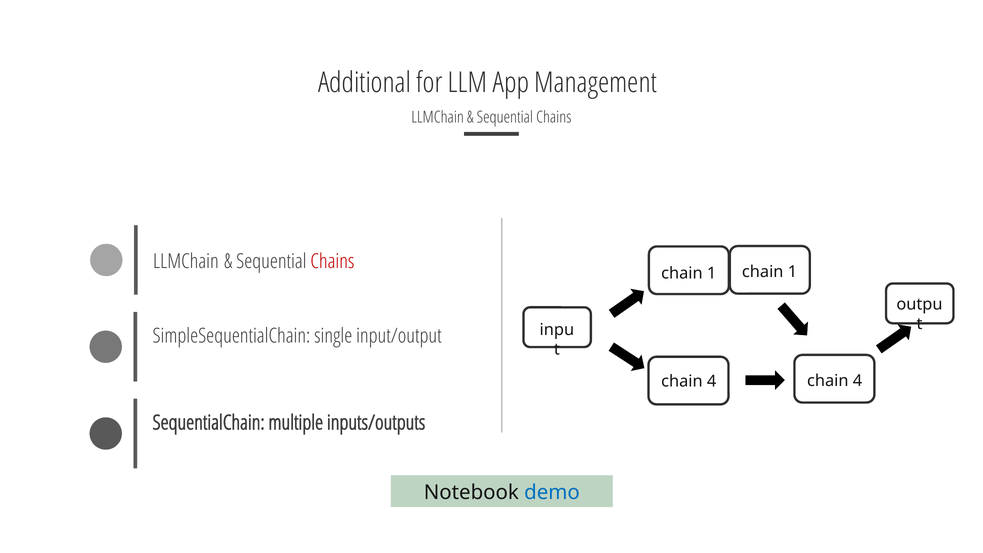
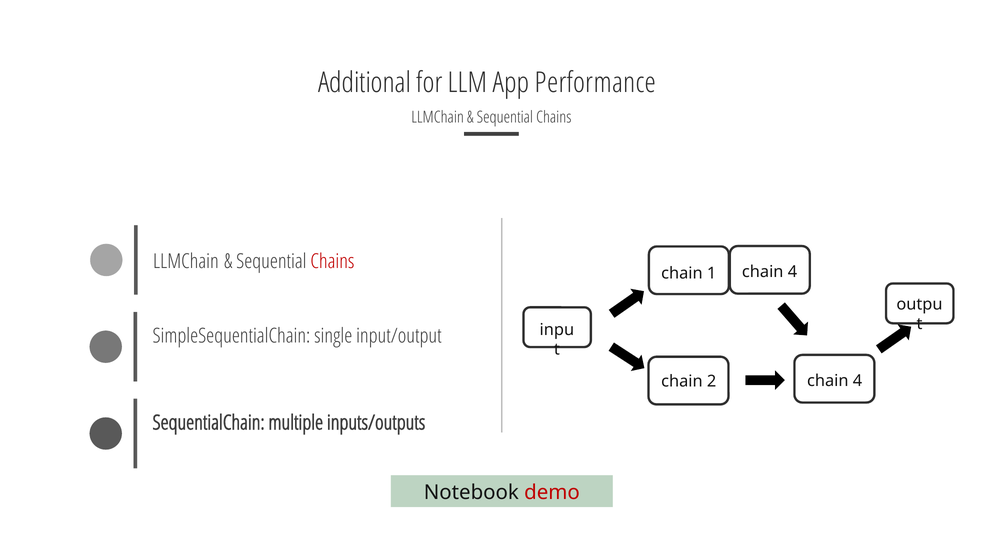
Management: Management -> Performance
1 chain 1: 1 -> 4
4 at (712, 381): 4 -> 2
demo colour: blue -> red
